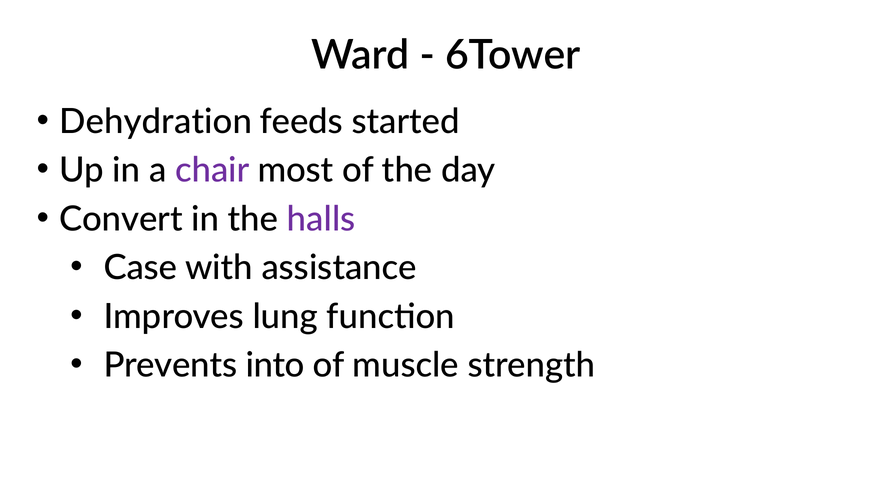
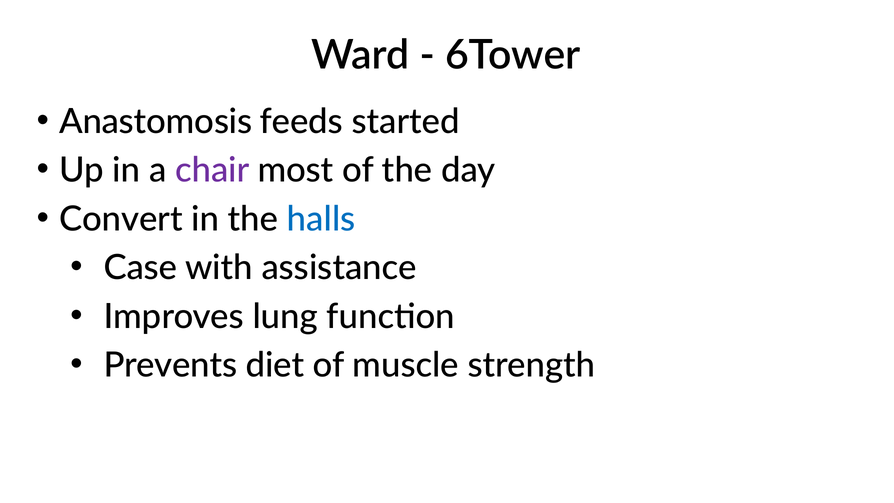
Dehydration: Dehydration -> Anastomosis
halls colour: purple -> blue
into: into -> diet
